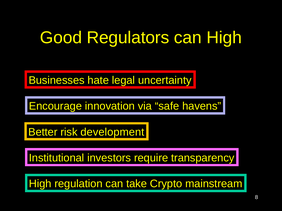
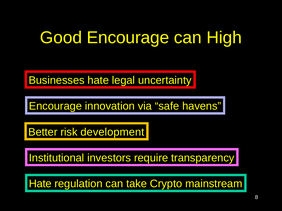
Good Regulators: Regulators -> Encourage
High at (40, 184): High -> Hate
